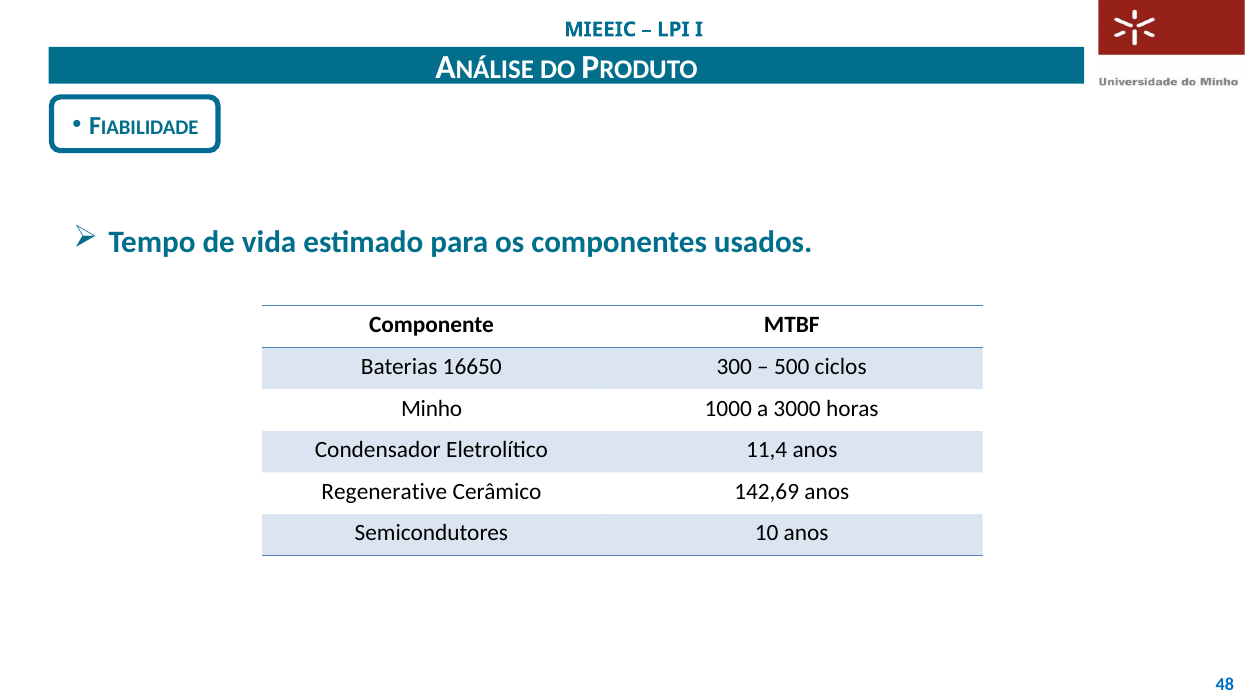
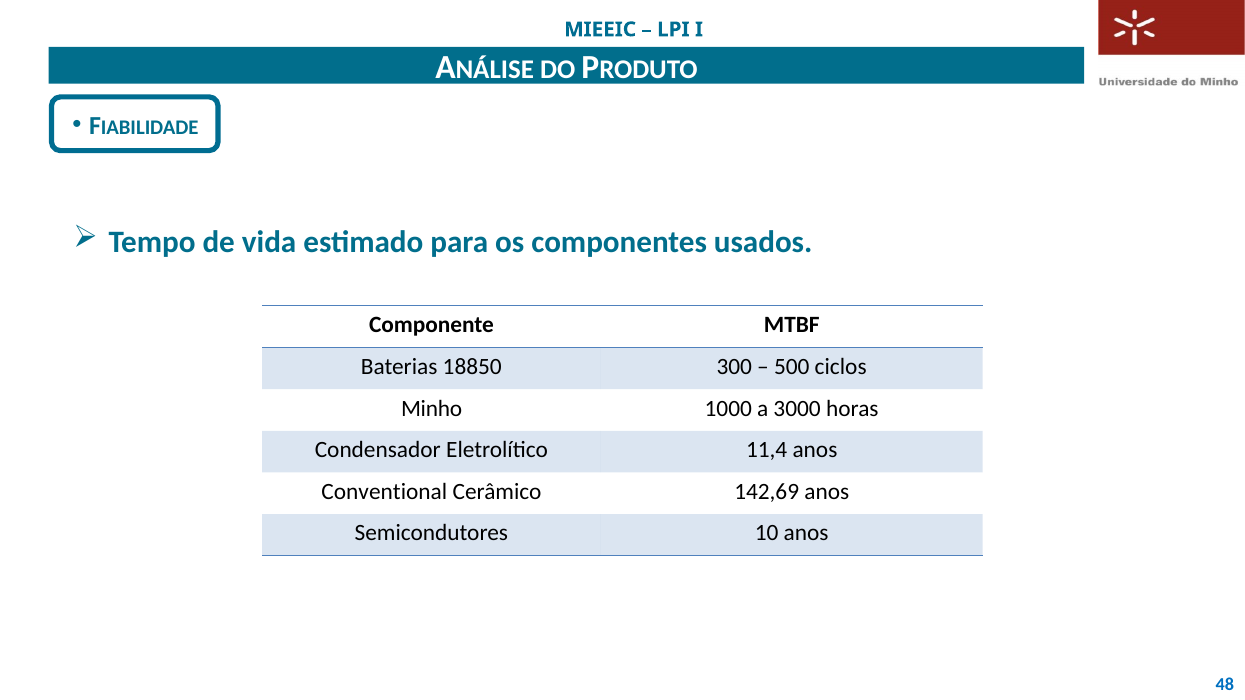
16650: 16650 -> 18850
Regenerative: Regenerative -> Conventional
